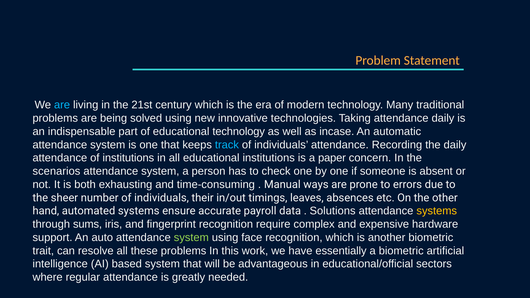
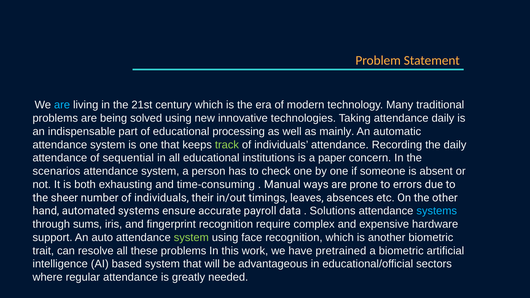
educational technology: technology -> processing
incase: incase -> mainly
track colour: light blue -> light green
of institutions: institutions -> sequential
systems at (437, 211) colour: yellow -> light blue
essentially: essentially -> pretrained
